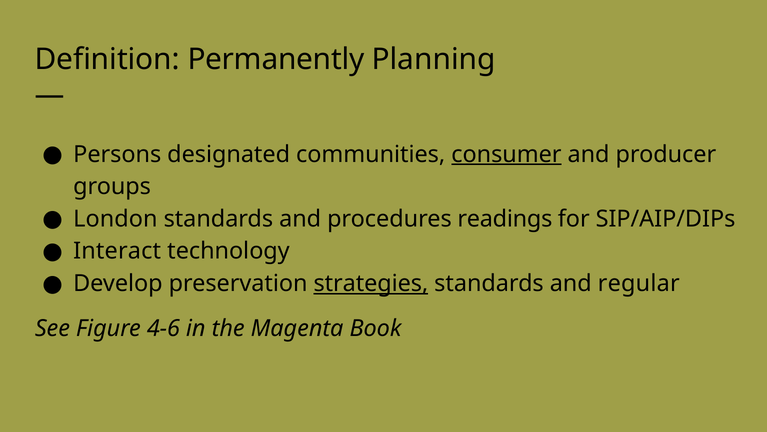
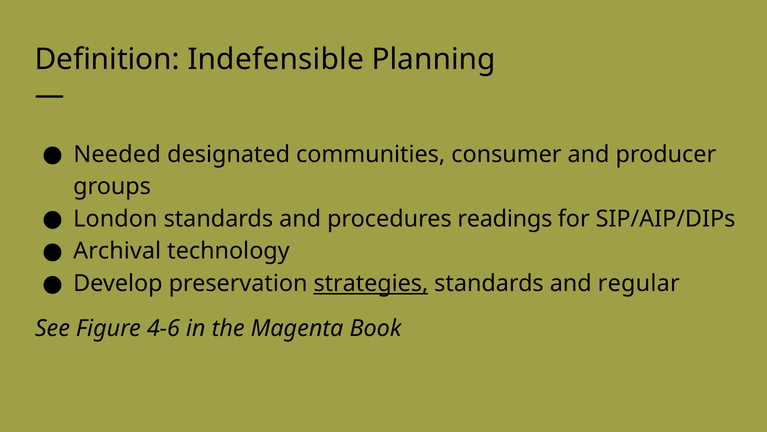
Permanently: Permanently -> Indefensible
Persons: Persons -> Needed
consumer underline: present -> none
Interact: Interact -> Archival
